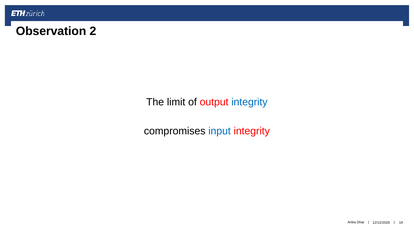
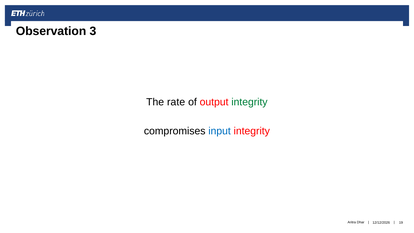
2: 2 -> 3
limit: limit -> rate
integrity at (249, 102) colour: blue -> green
